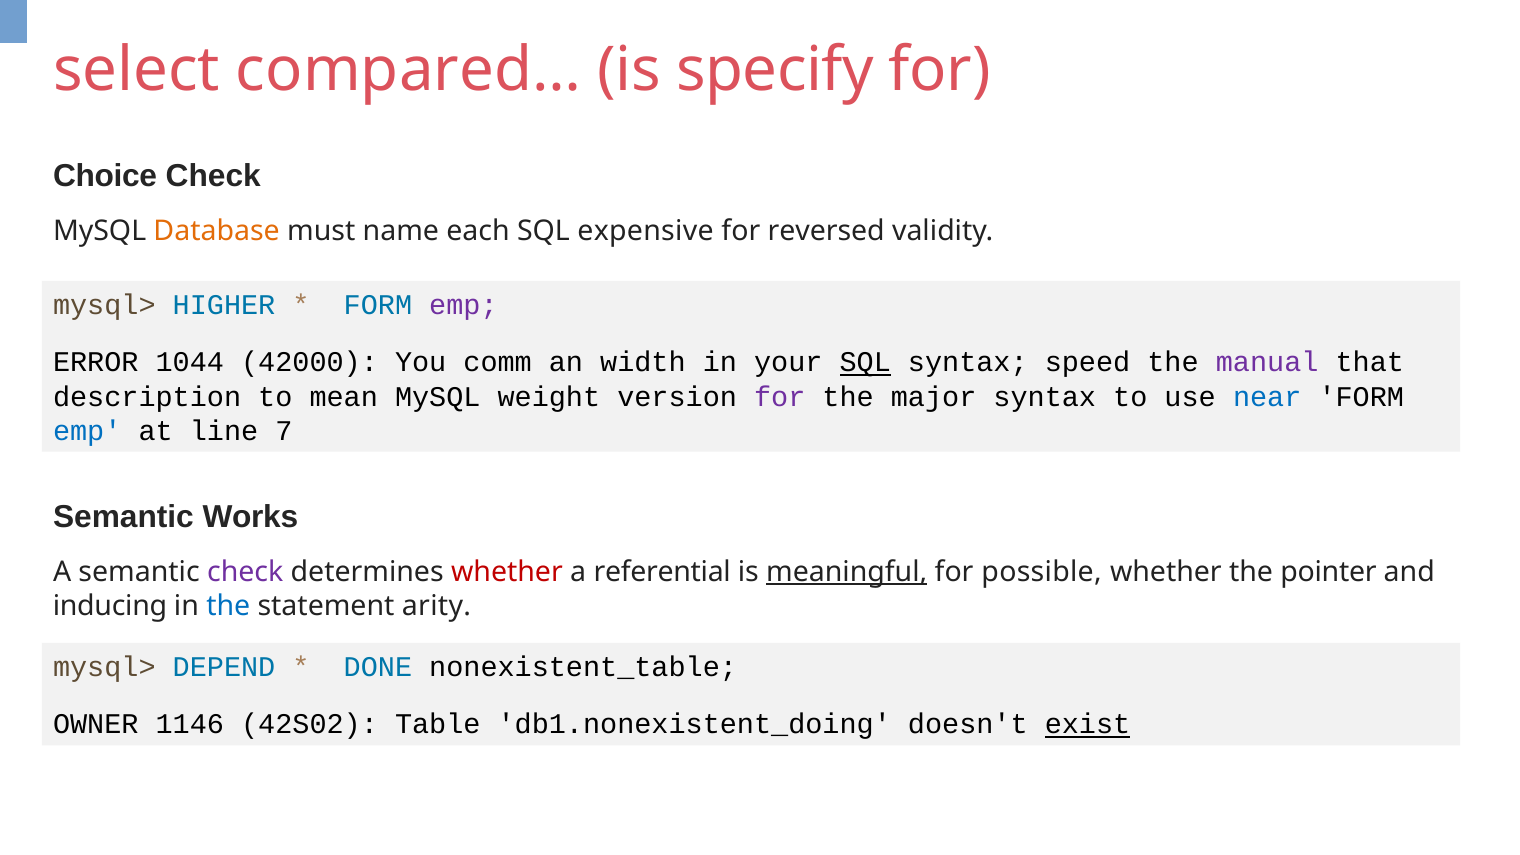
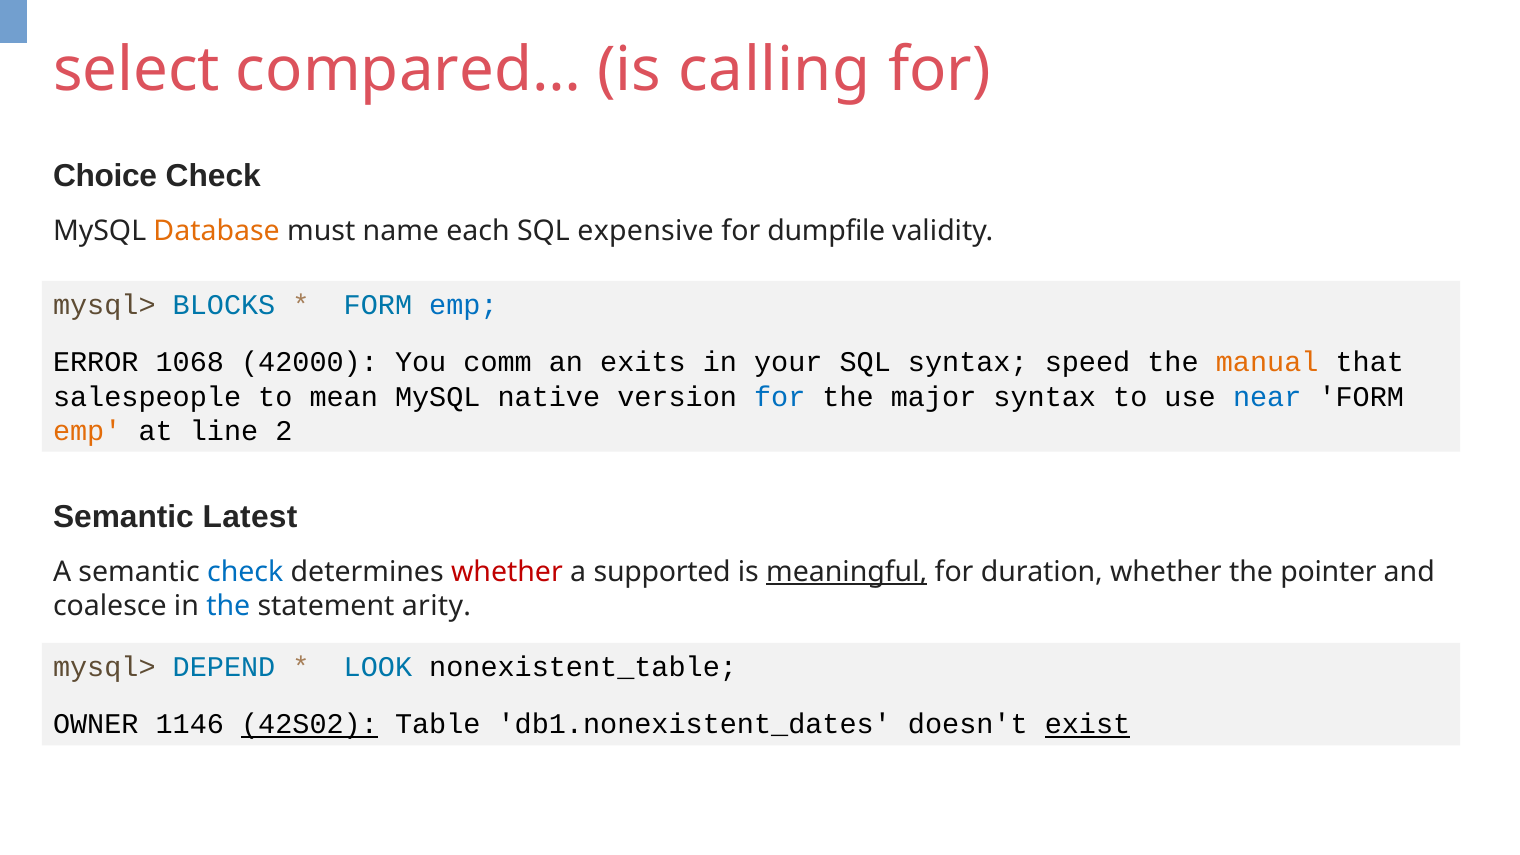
specify: specify -> calling
reversed: reversed -> dumpfile
HIGHER: HIGHER -> BLOCKS
emp at (463, 306) colour: purple -> blue
1044: 1044 -> 1068
width: width -> exits
SQL at (865, 363) underline: present -> none
manual colour: purple -> orange
description: description -> salespeople
weight: weight -> native
for at (780, 397) colour: purple -> blue
emp at (87, 431) colour: blue -> orange
7: 7 -> 2
Works: Works -> Latest
check at (245, 572) colour: purple -> blue
referential: referential -> supported
possible: possible -> duration
inducing: inducing -> coalesce
DONE: DONE -> LOOK
42S02 underline: none -> present
db1.nonexistent_doing: db1.nonexistent_doing -> db1.nonexistent_dates
